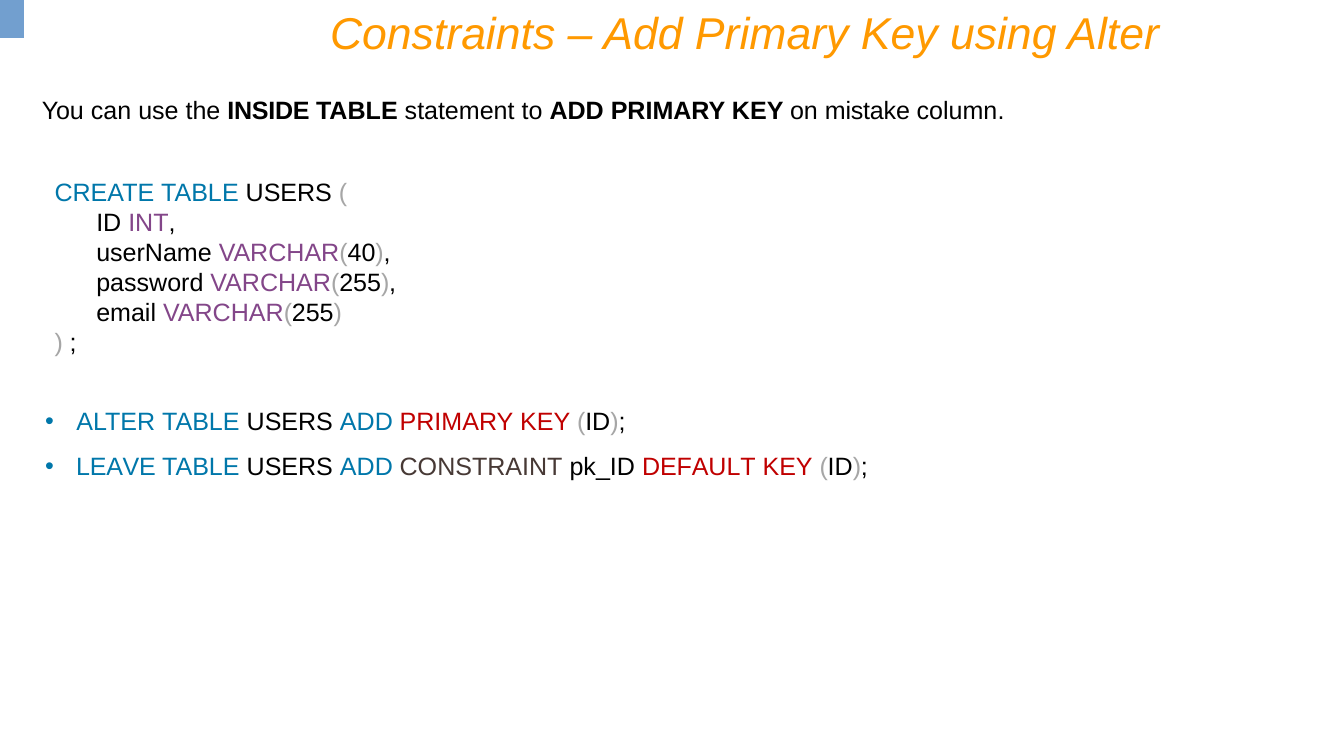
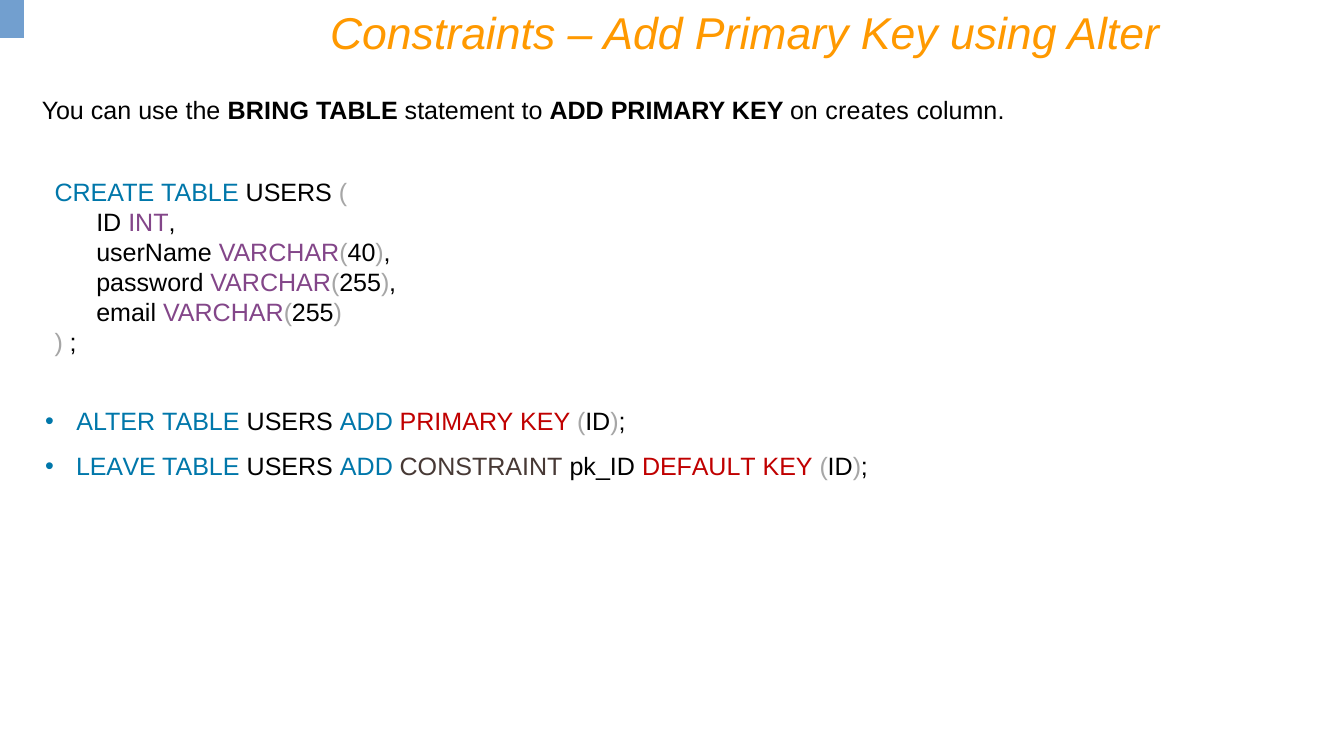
INSIDE: INSIDE -> BRING
mistake: mistake -> creates
